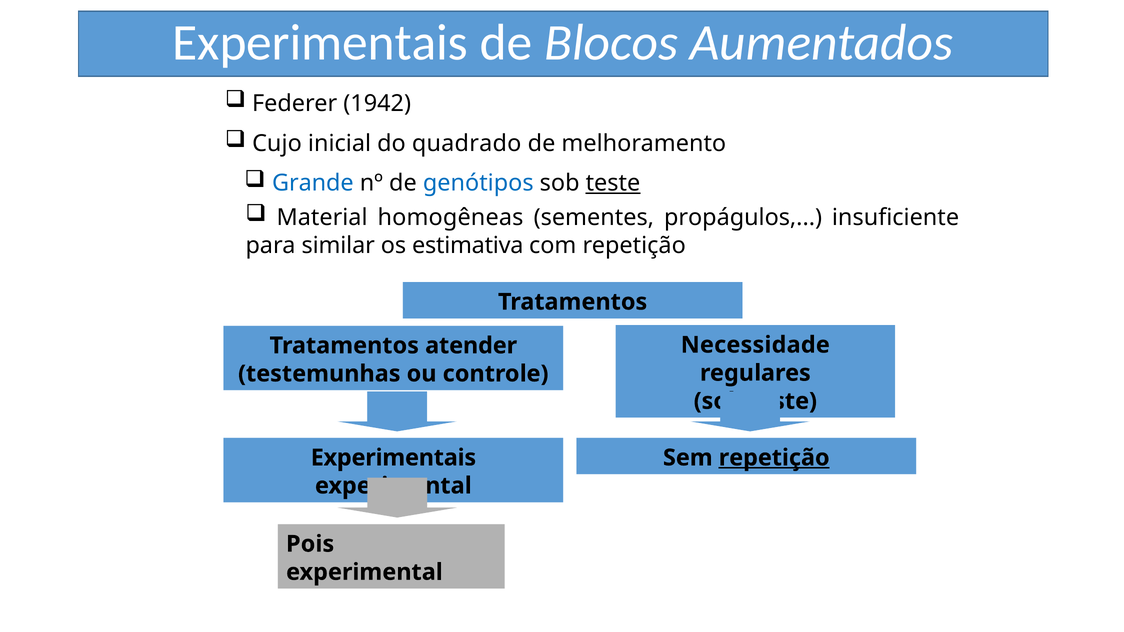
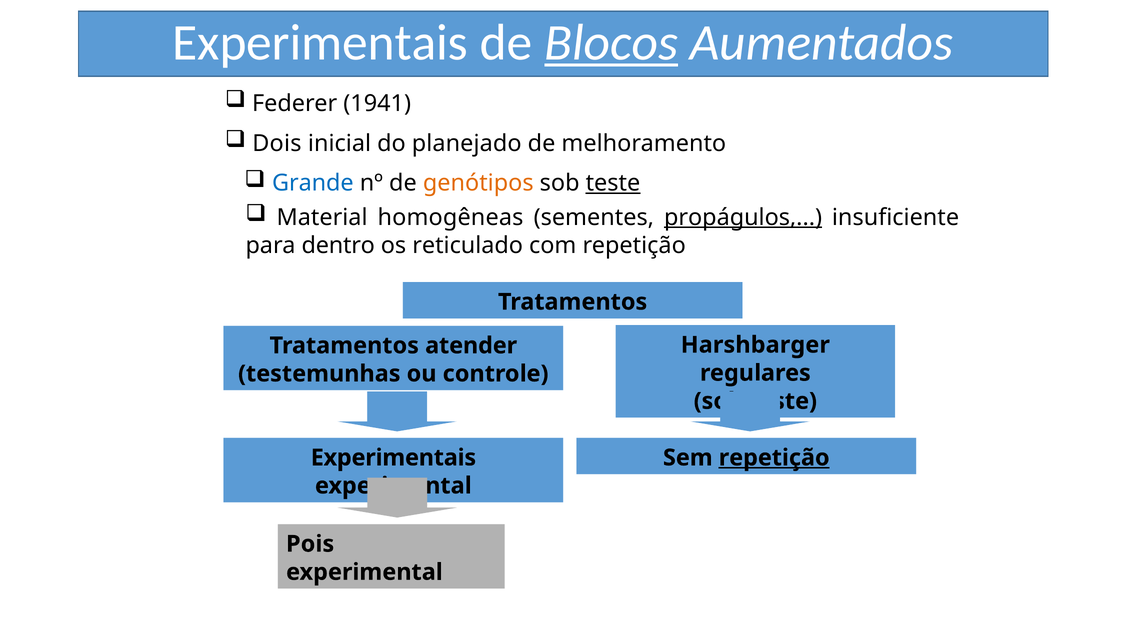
Blocos underline: none -> present
1942: 1942 -> 1941
Cujo: Cujo -> Dois
quadrado: quadrado -> planejado
genótipos colour: blue -> orange
propágulos underline: none -> present
similar: similar -> dentro
estimativa: estimativa -> reticulado
Necessidade: Necessidade -> Harshbarger
